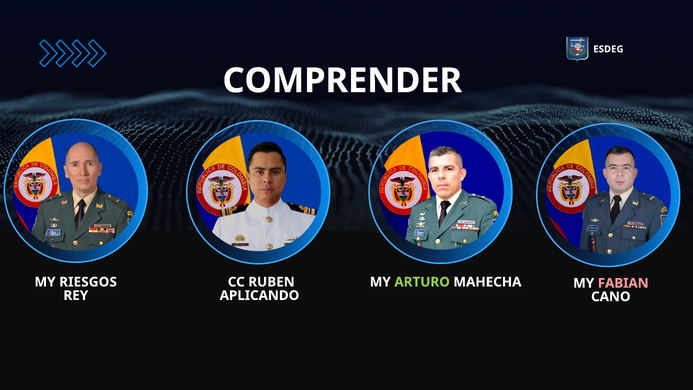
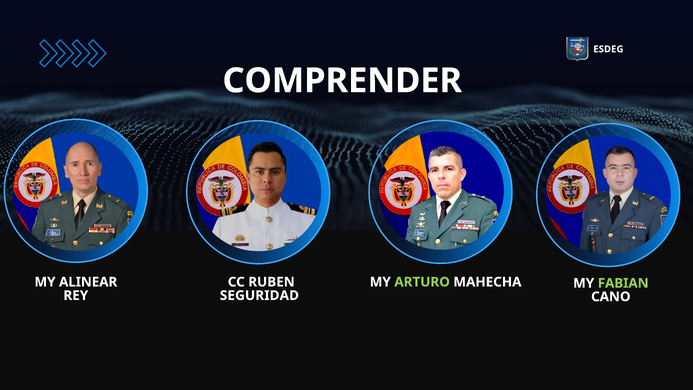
RIESGOS: RIESGOS -> ALINEAR
FABIAN colour: pink -> light green
APLICANDO: APLICANDO -> SEGURIDAD
